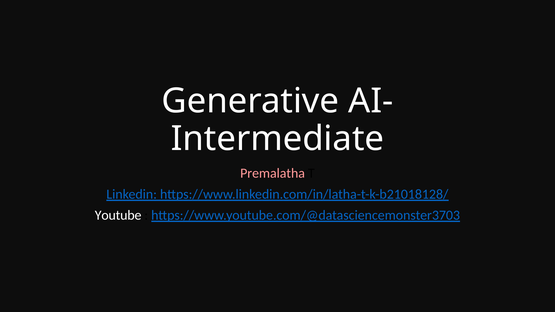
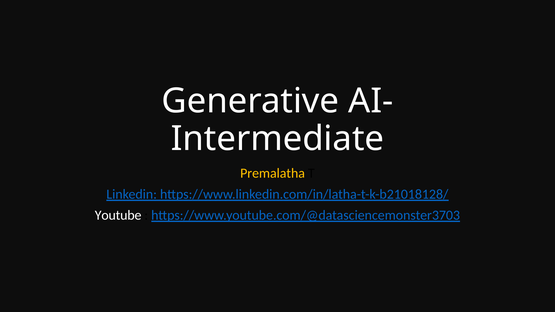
Premalatha colour: pink -> yellow
